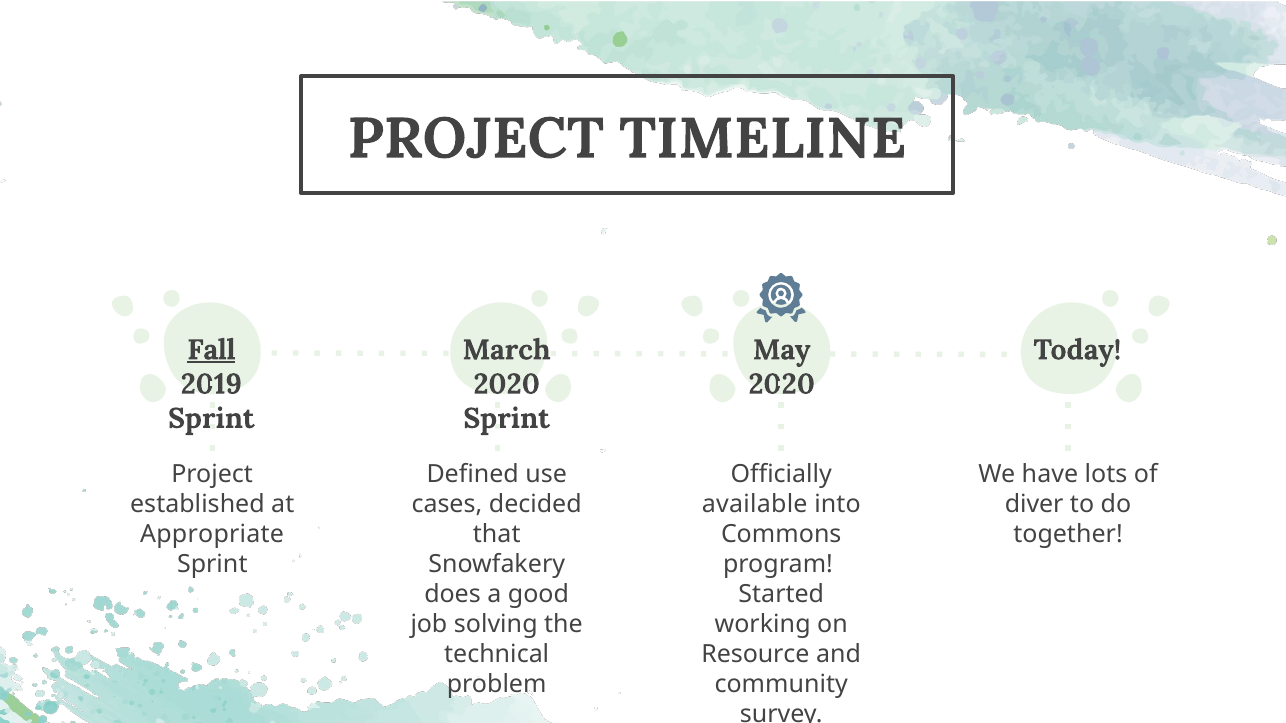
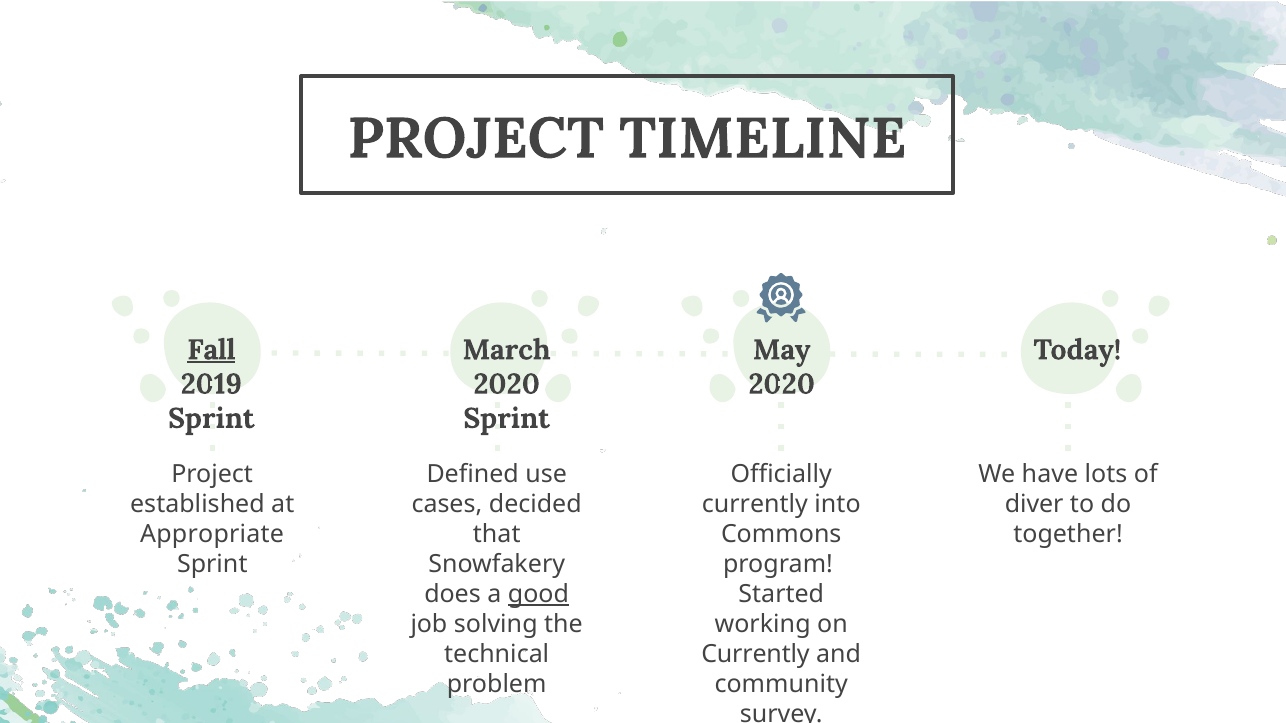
available at (755, 504): available -> currently
good underline: none -> present
Resource at (755, 654): Resource -> Currently
